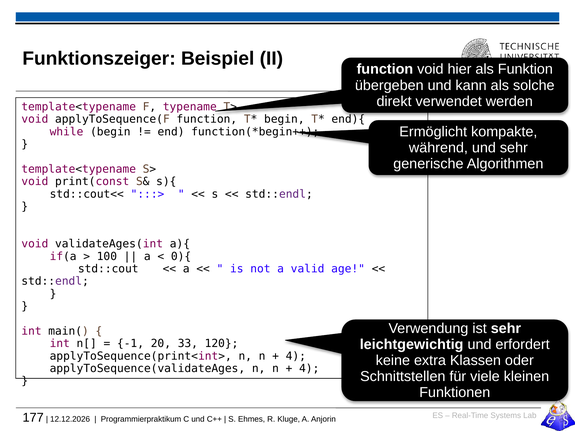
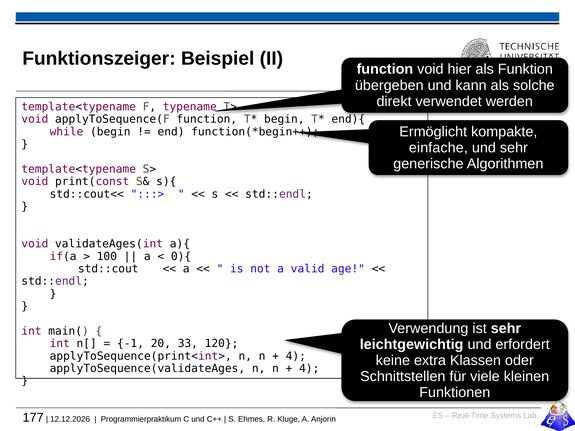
während: während -> einfache
